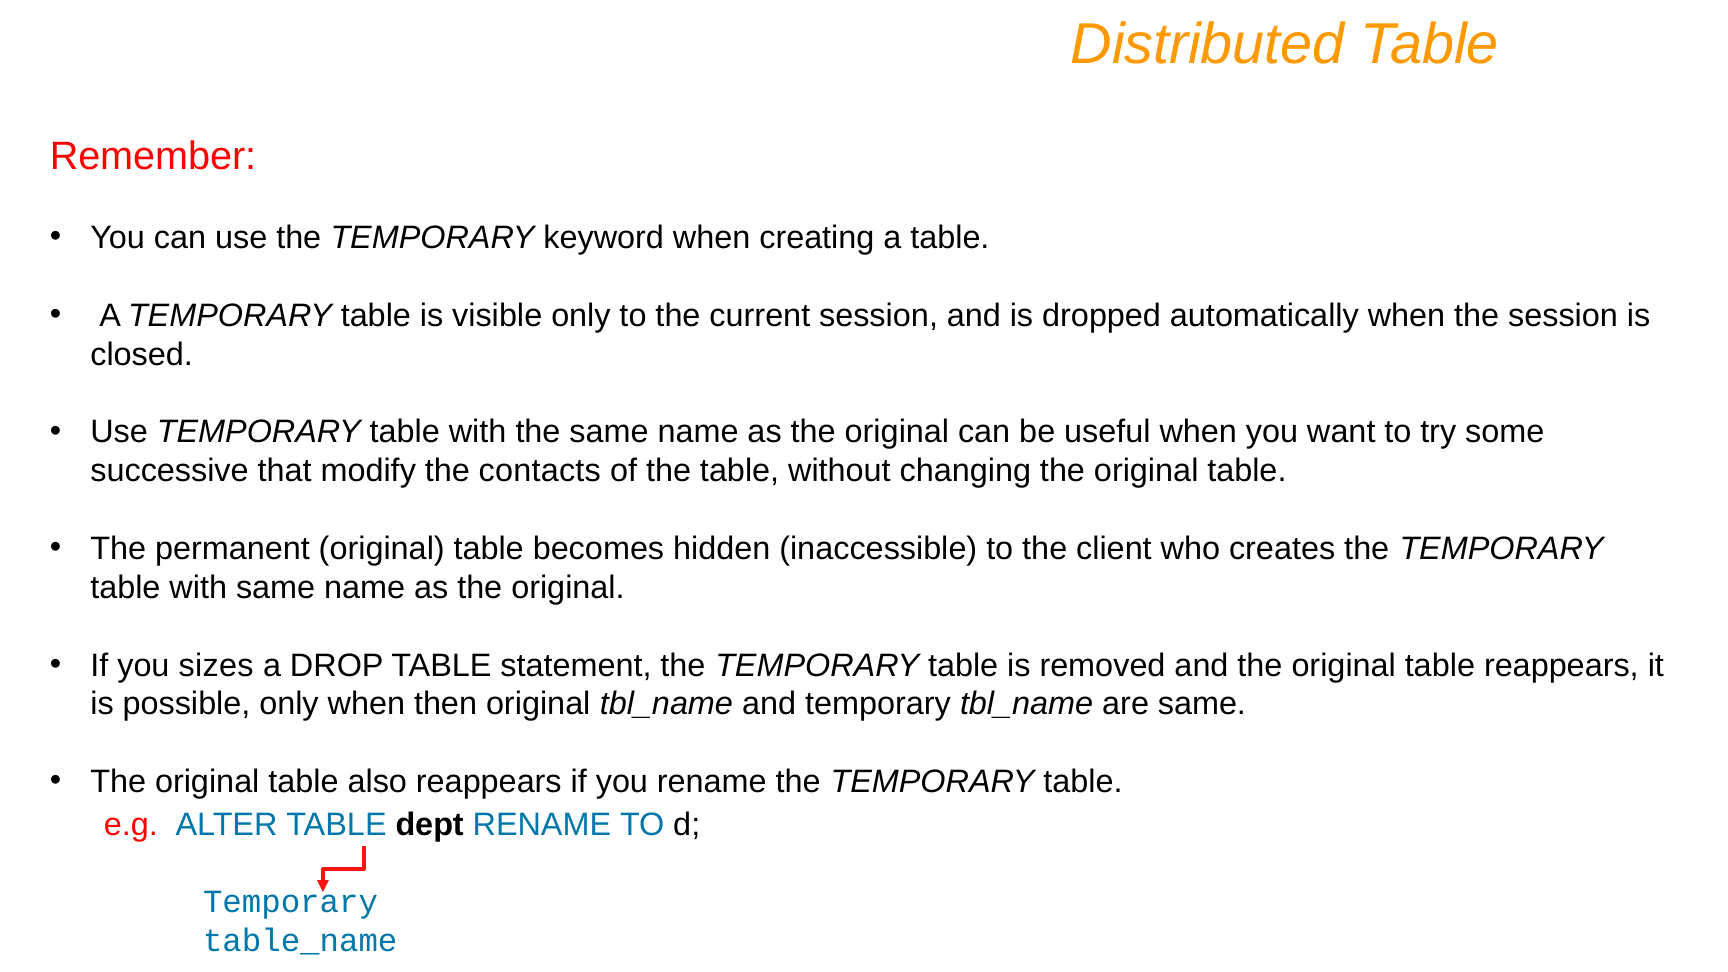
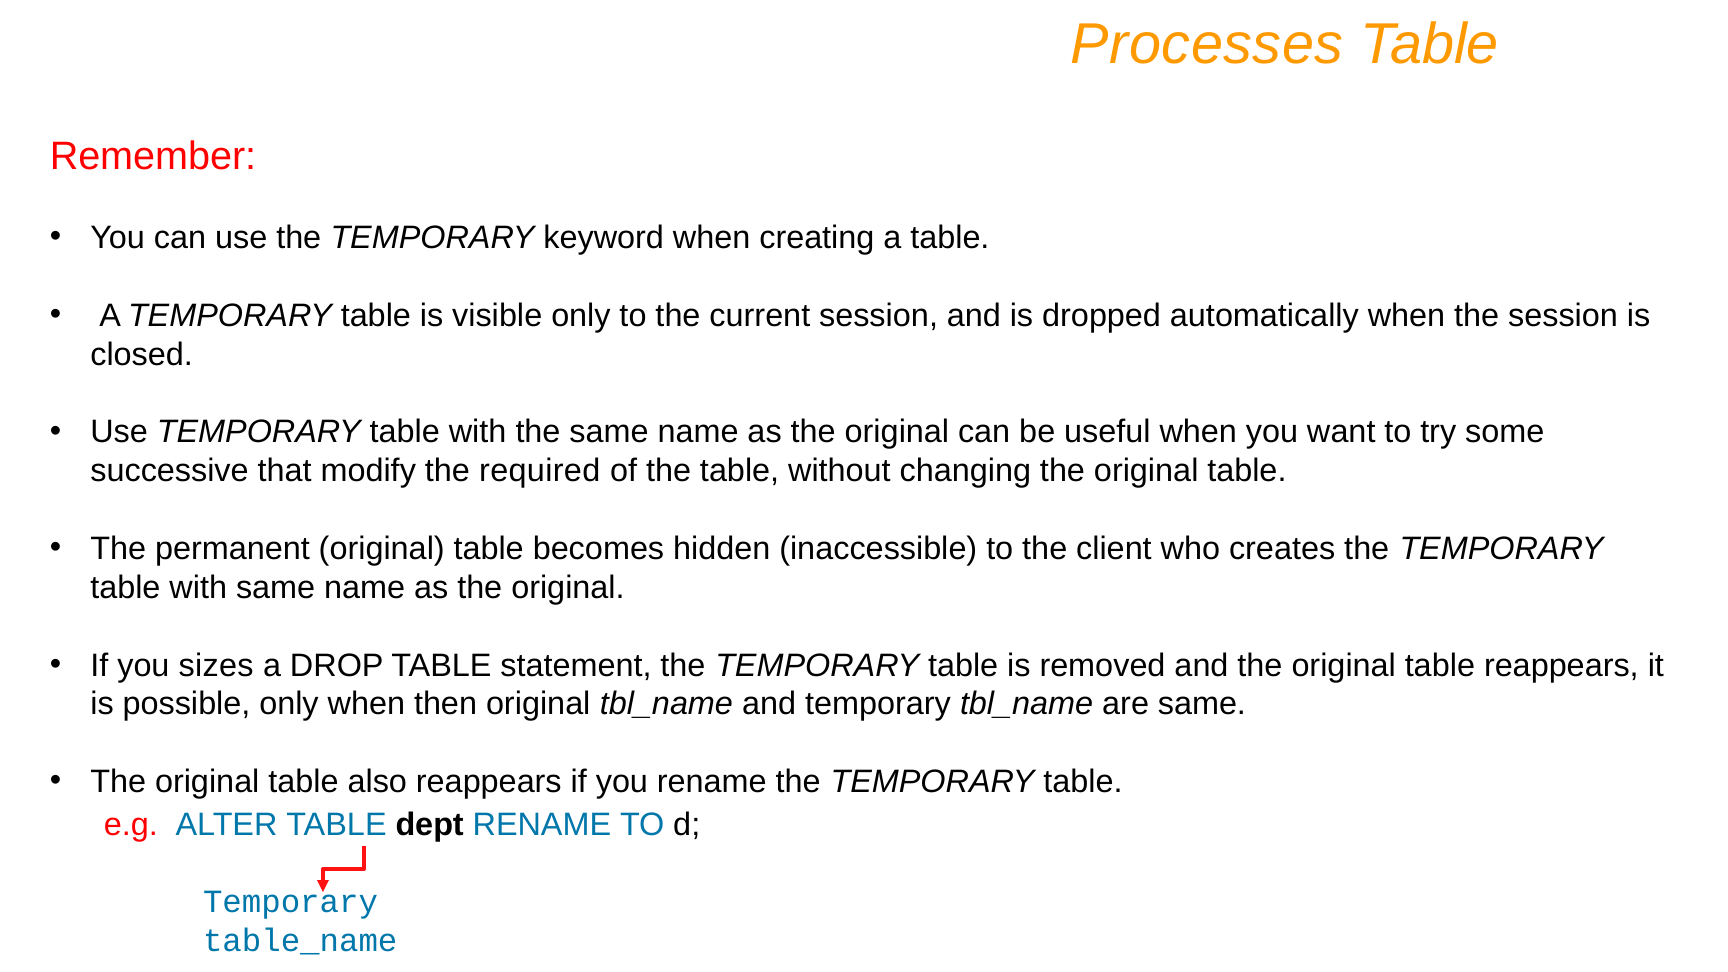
Distributed: Distributed -> Processes
contacts: contacts -> required
